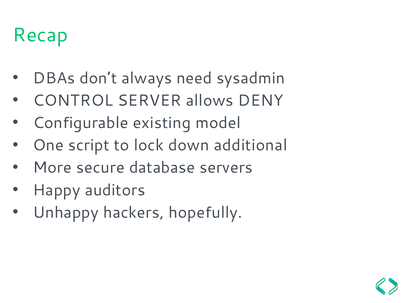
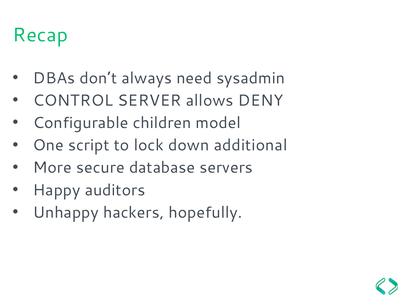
existing: existing -> children
